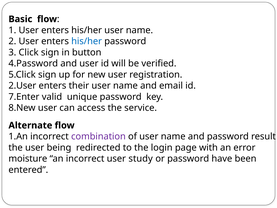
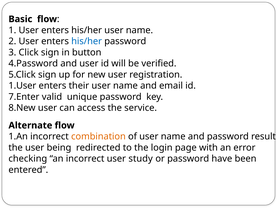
2.User: 2.User -> 1.User
combination colour: purple -> orange
moisture: moisture -> checking
